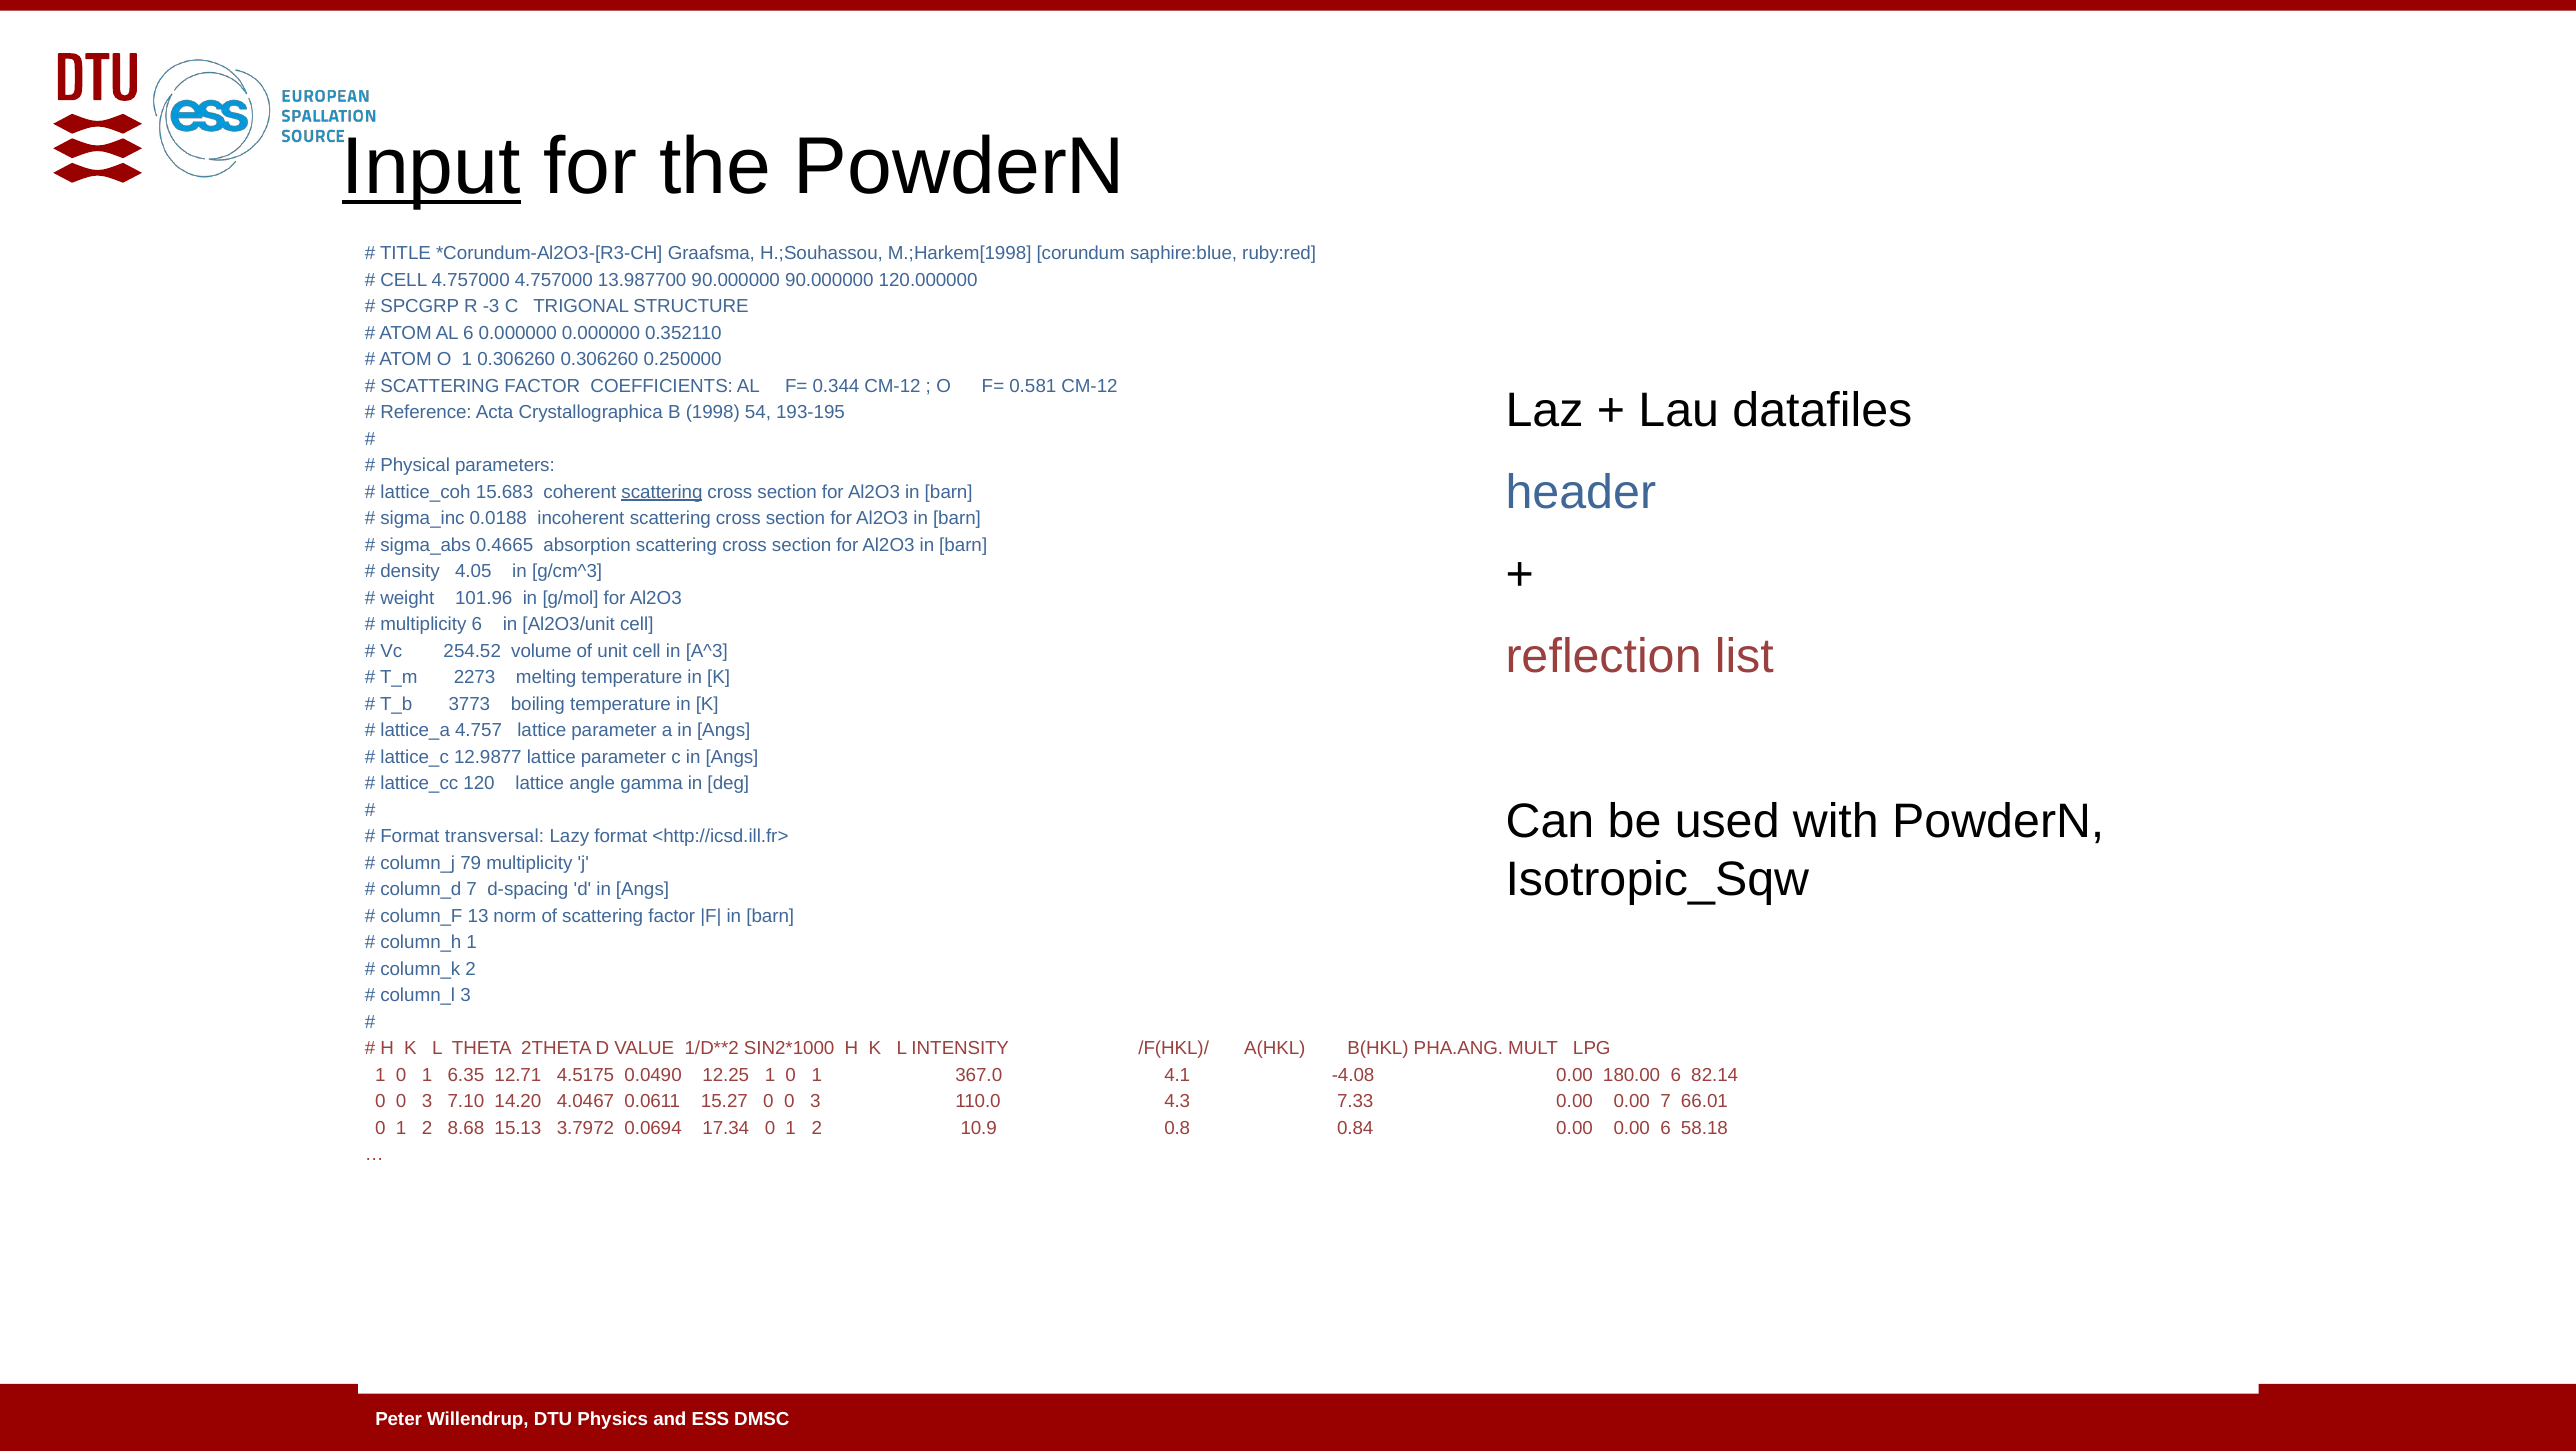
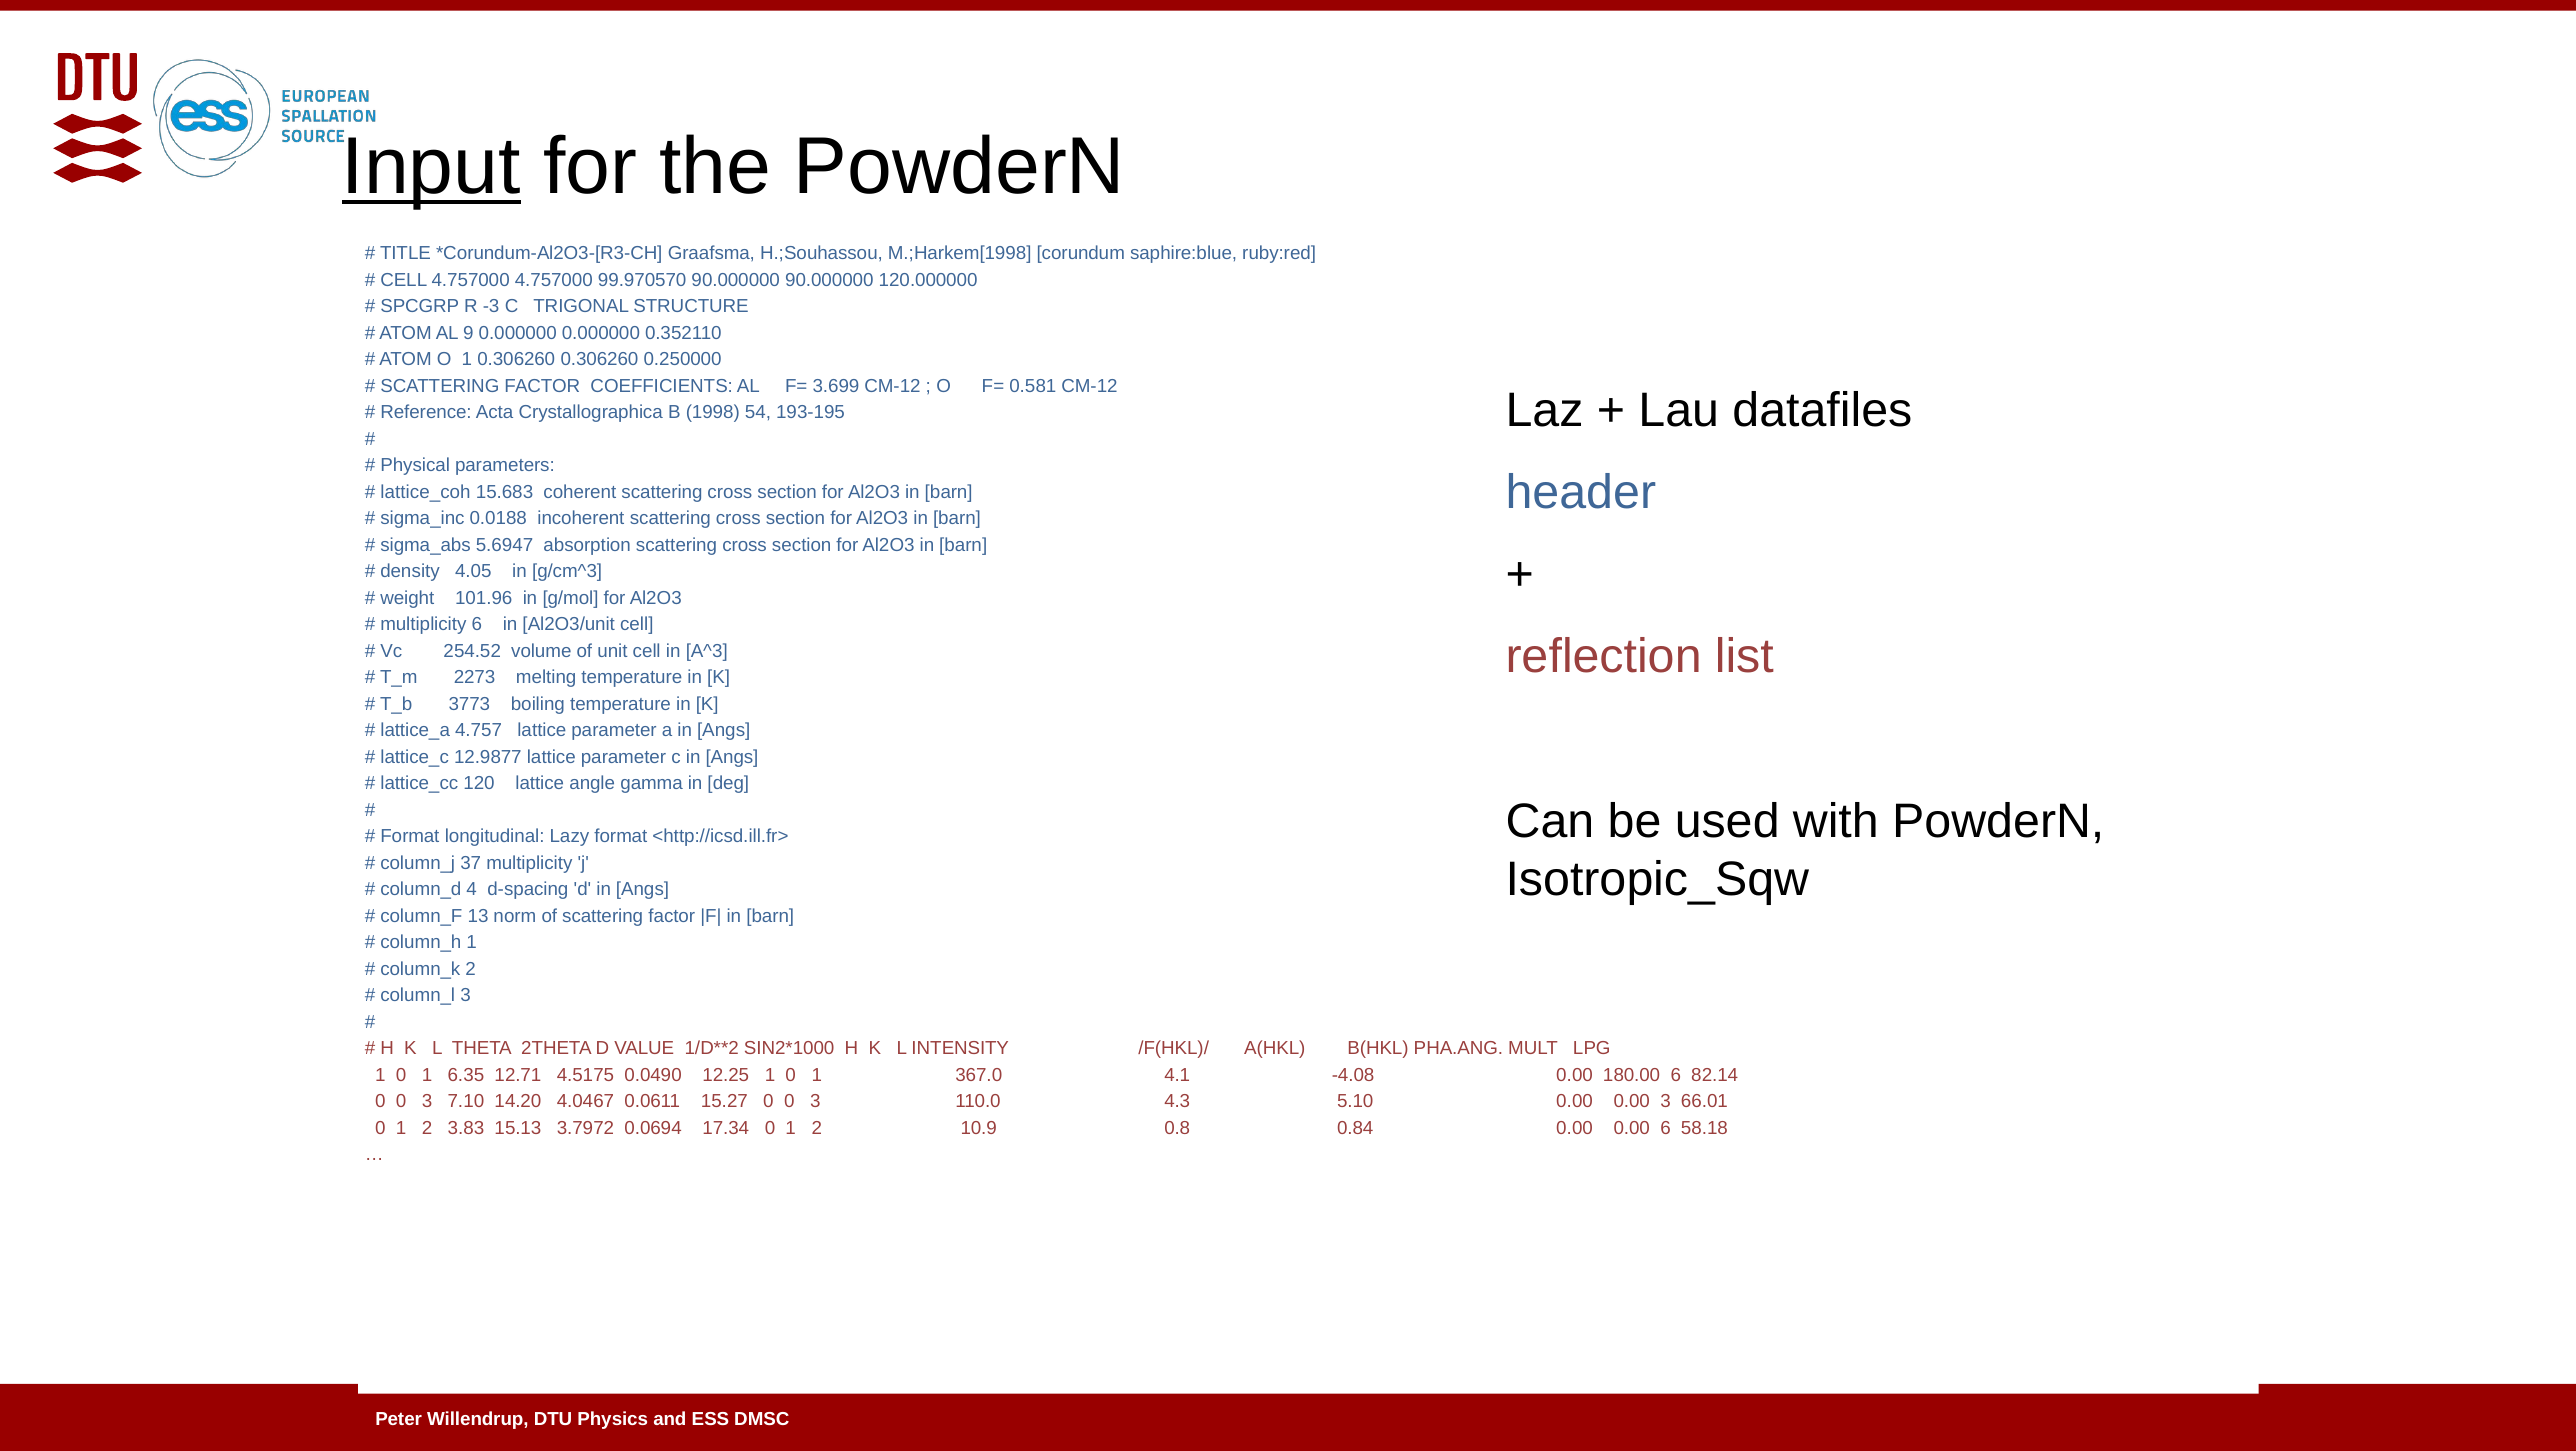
13.987700: 13.987700 -> 99.970570
AL 6: 6 -> 9
0.344: 0.344 -> 3.699
scattering at (662, 492) underline: present -> none
0.4665: 0.4665 -> 5.6947
transversal: transversal -> longitudinal
79: 79 -> 37
column_d 7: 7 -> 4
7.33: 7.33 -> 5.10
0.00 7: 7 -> 3
8.68: 8.68 -> 3.83
